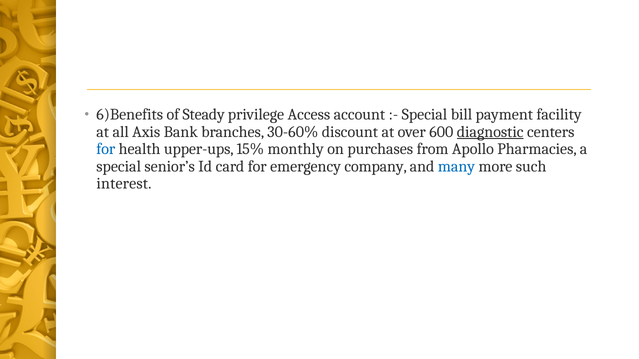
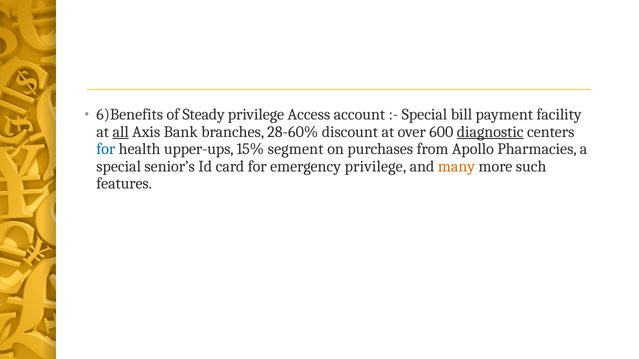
all underline: none -> present
30-60%: 30-60% -> 28-60%
monthly: monthly -> segment
emergency company: company -> privilege
many colour: blue -> orange
interest: interest -> features
